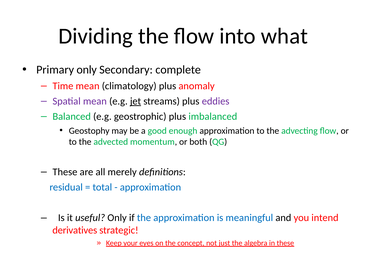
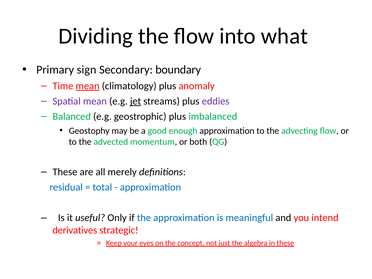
Primary only: only -> sign
complete: complete -> boundary
mean at (88, 86) underline: none -> present
